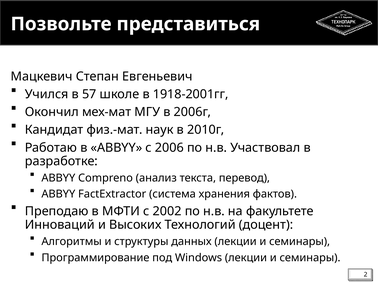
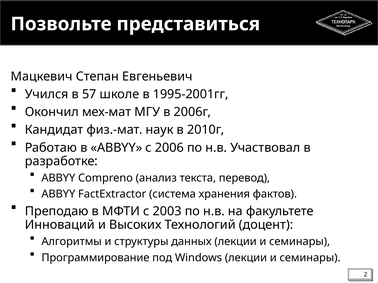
1918-2001гг: 1918-2001гг -> 1995-2001гг
2002: 2002 -> 2003
